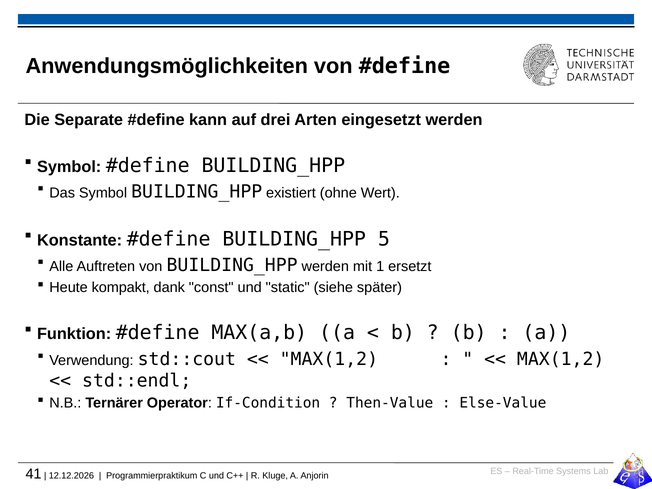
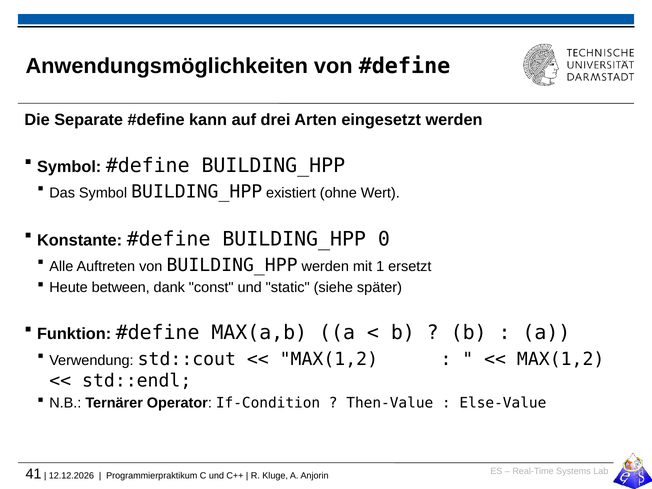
5: 5 -> 0
kompakt: kompakt -> between
